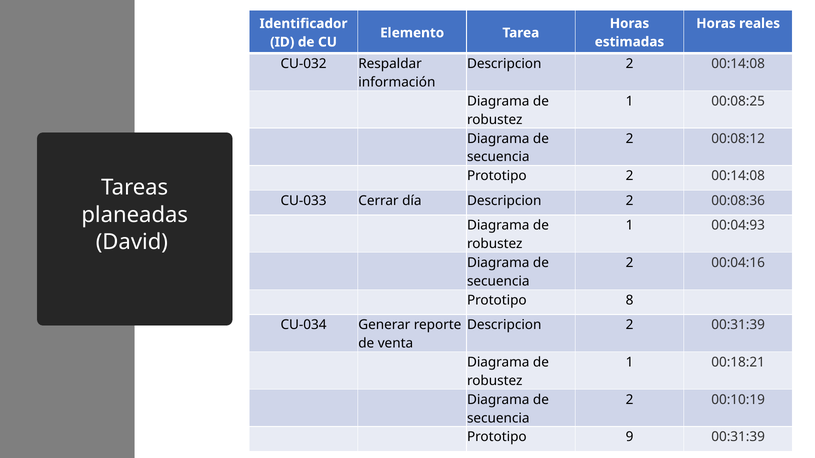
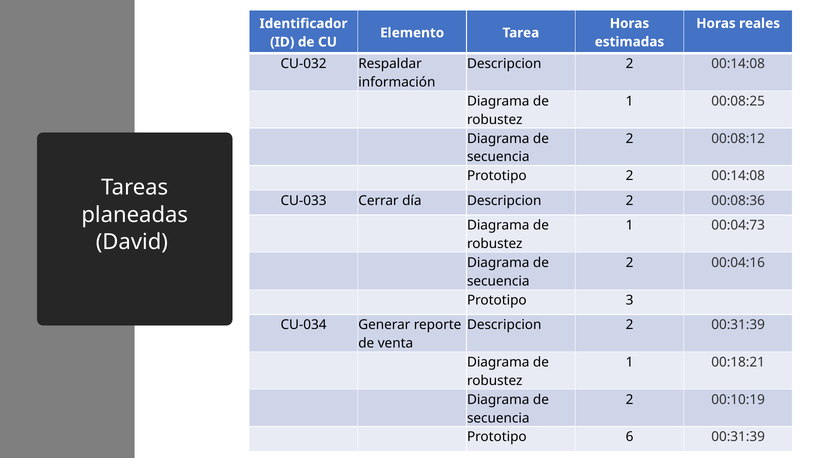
00:04:93: 00:04:93 -> 00:04:73
8: 8 -> 3
9: 9 -> 6
